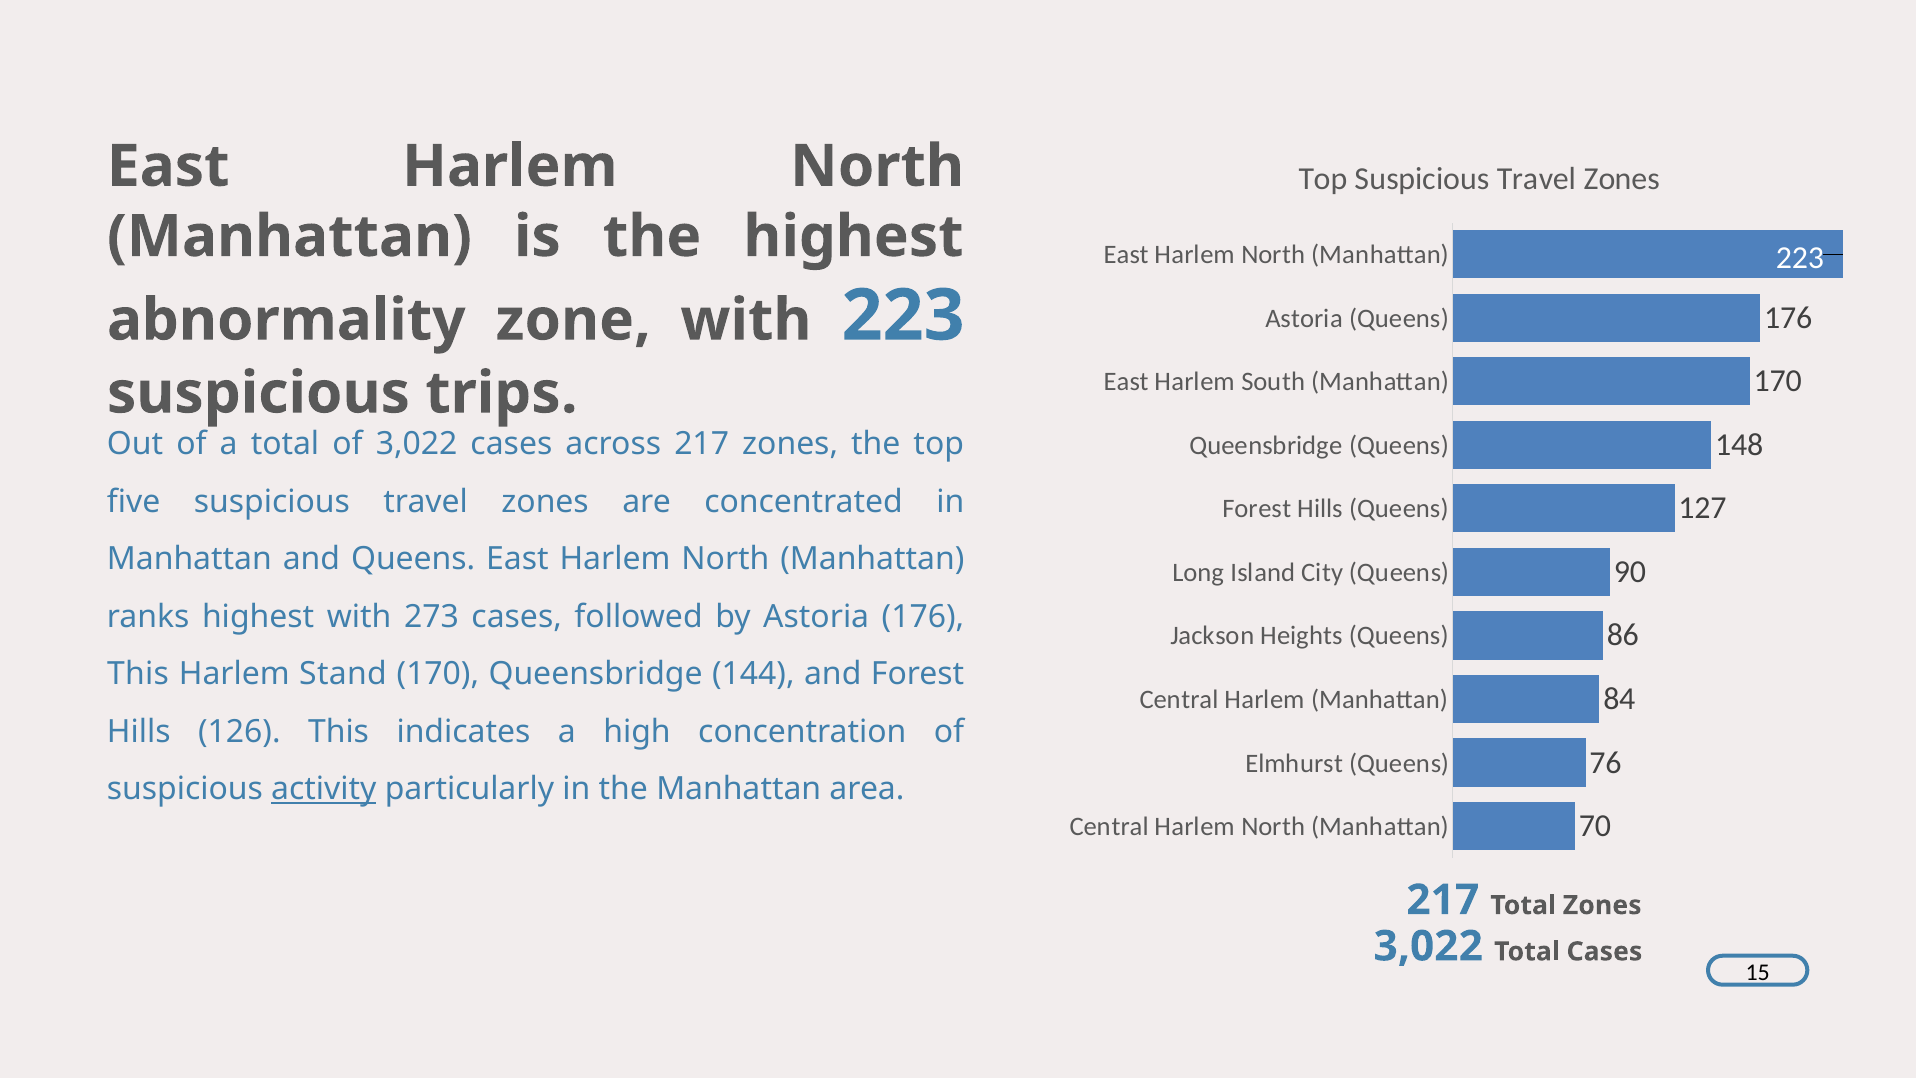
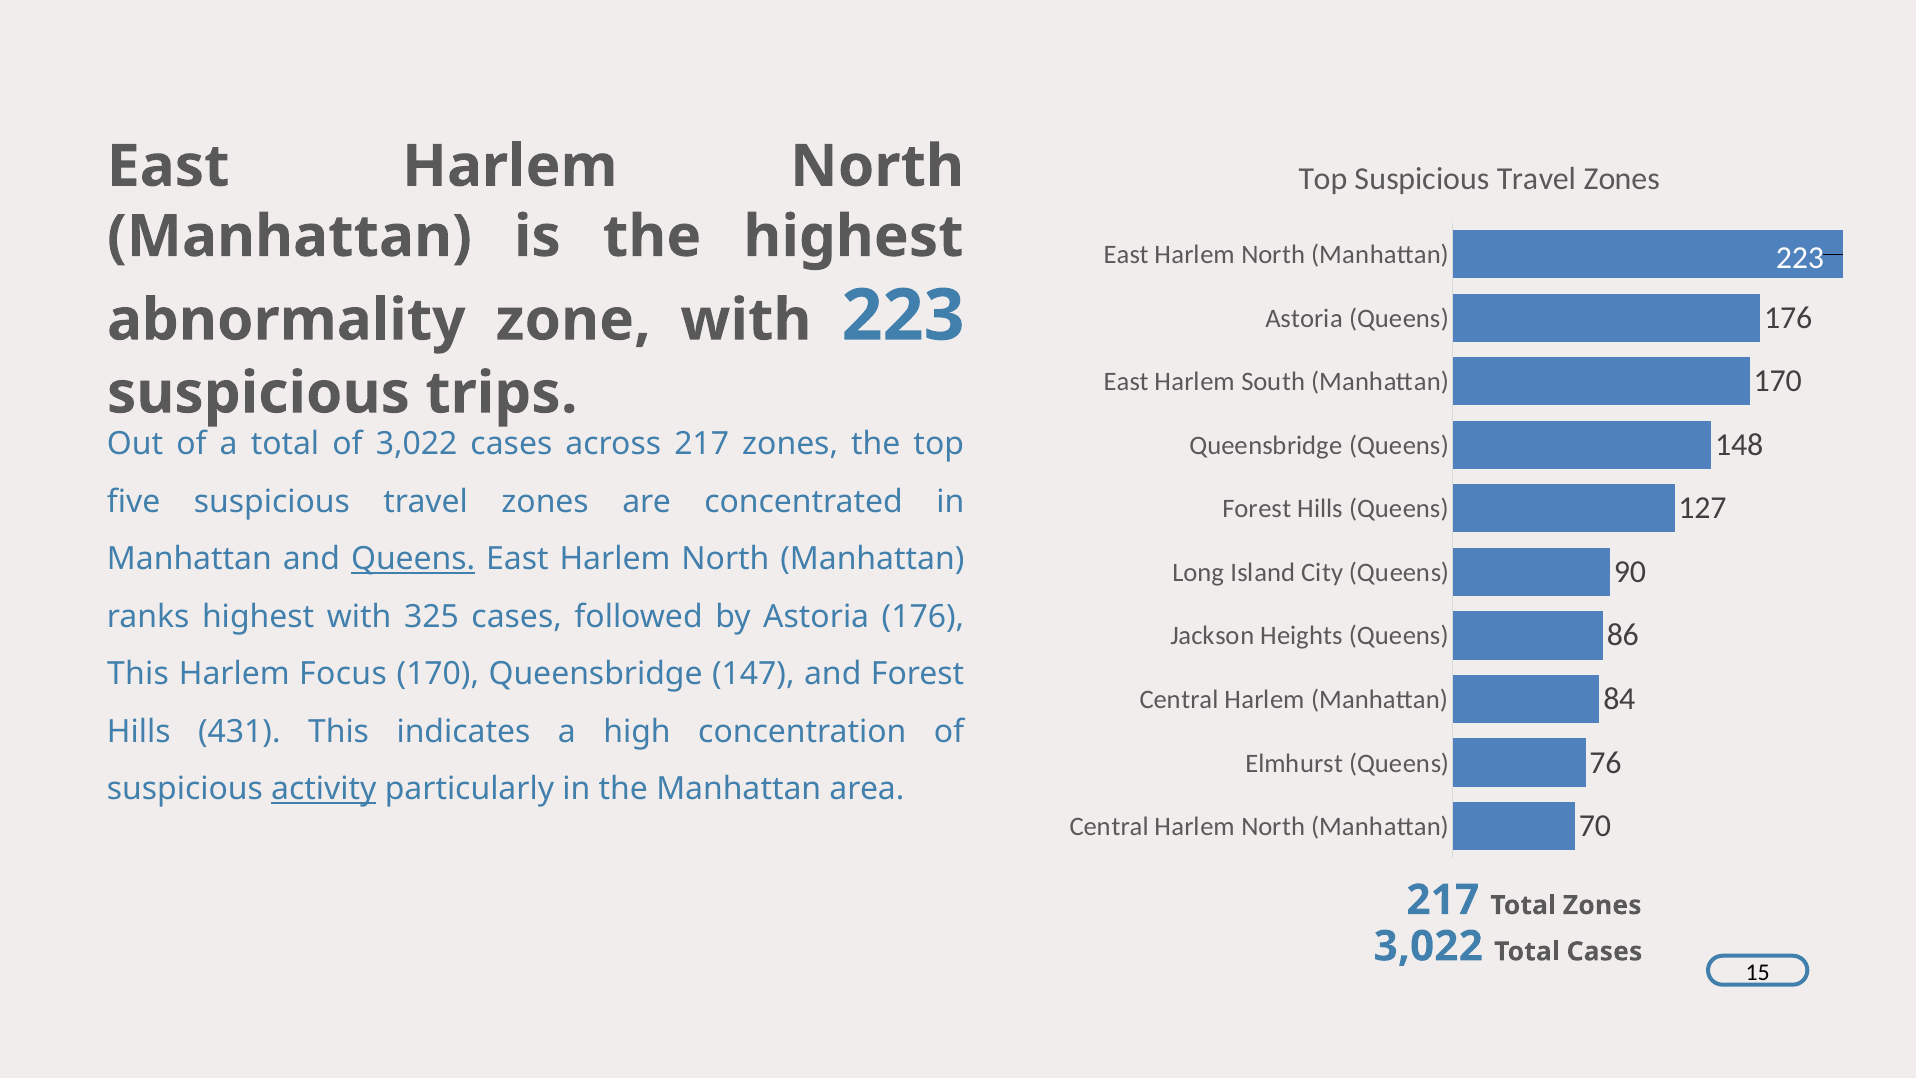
Queens at (413, 559) underline: none -> present
273: 273 -> 325
Stand: Stand -> Focus
144: 144 -> 147
126: 126 -> 431
